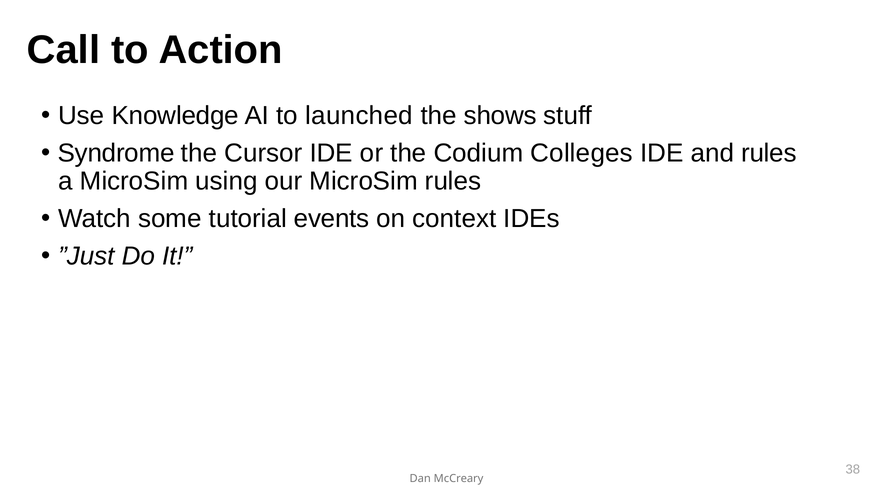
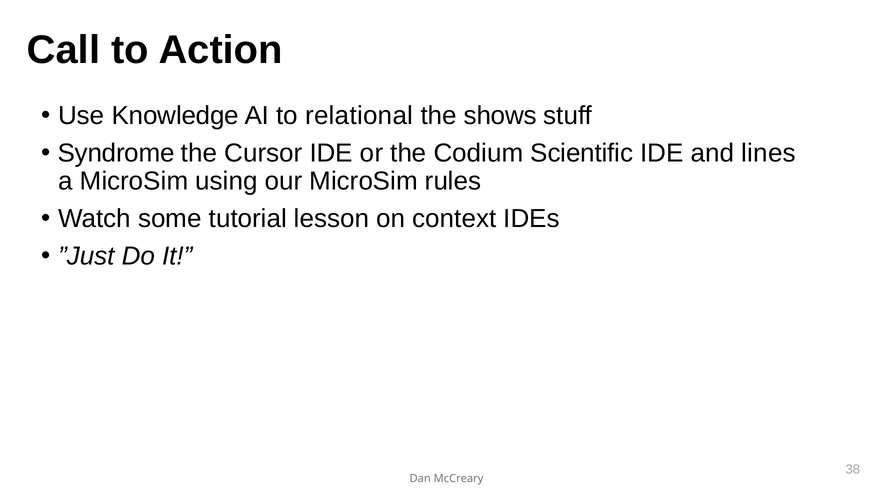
launched: launched -> relational
Colleges: Colleges -> Scientific
and rules: rules -> lines
events: events -> lesson
